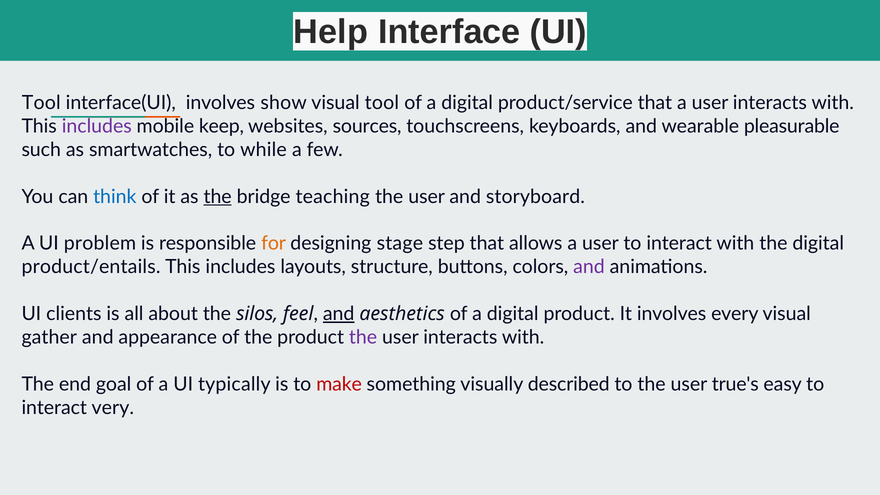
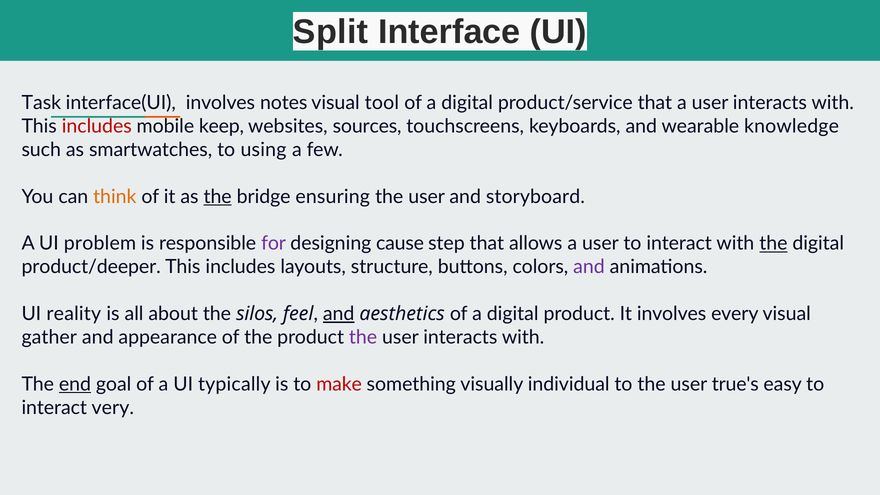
Help: Help -> Split
Tool at (41, 103): Tool -> Task
show: show -> notes
includes at (97, 126) colour: purple -> red
pleasurable: pleasurable -> knowledge
while: while -> using
think colour: blue -> orange
teaching: teaching -> ensuring
for colour: orange -> purple
stage: stage -> cause
the at (773, 243) underline: none -> present
product/entails: product/entails -> product/deeper
clients: clients -> reality
end underline: none -> present
described: described -> individual
